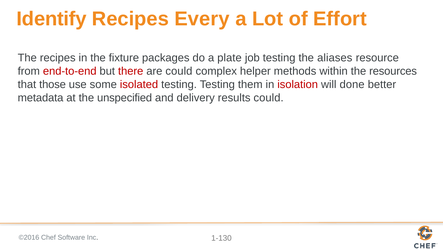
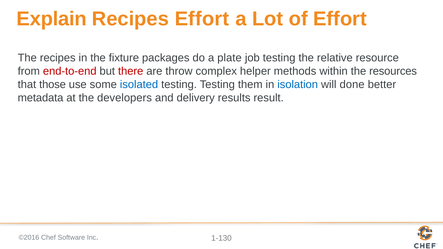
Identify: Identify -> Explain
Recipes Every: Every -> Effort
aliases: aliases -> relative
are could: could -> throw
isolated colour: red -> blue
isolation colour: red -> blue
unspecified: unspecified -> developers
results could: could -> result
